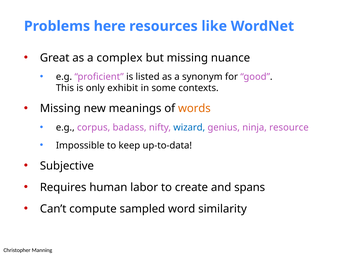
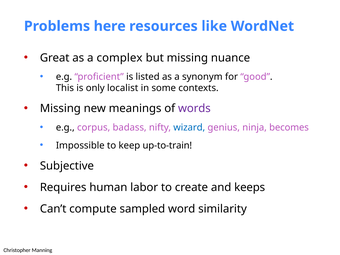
exhibit: exhibit -> localist
words colour: orange -> purple
resource: resource -> becomes
up-to-data: up-to-data -> up-to-train
spans: spans -> keeps
